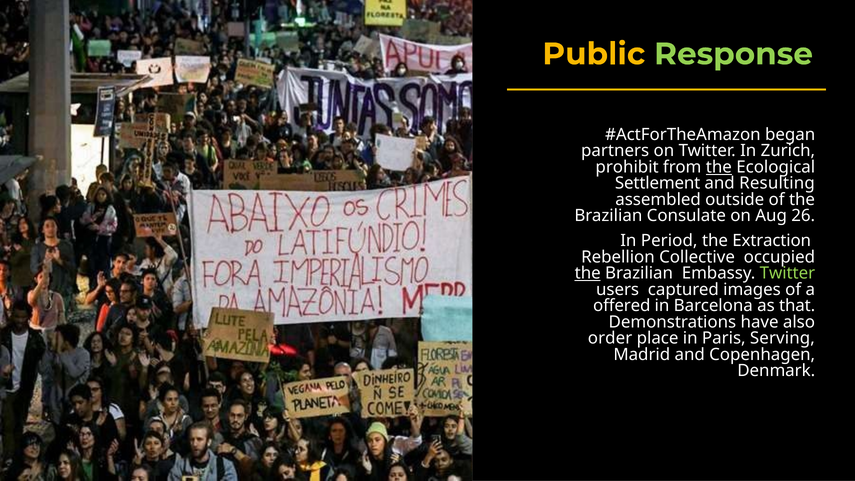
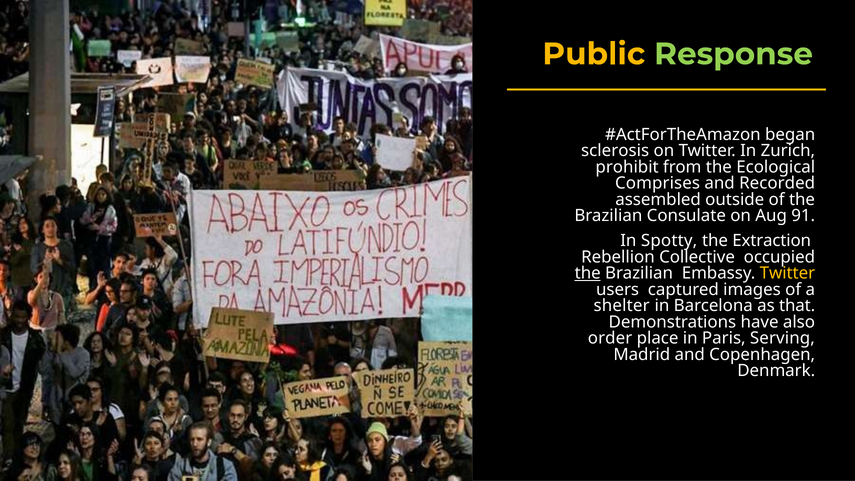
partners: partners -> sclerosis
the at (719, 167) underline: present -> none
Settlement: Settlement -> Comprises
Resulting: Resulting -> Recorded
26: 26 -> 91
Period: Period -> Spotty
Twitter at (787, 273) colour: light green -> yellow
offered: offered -> shelter
